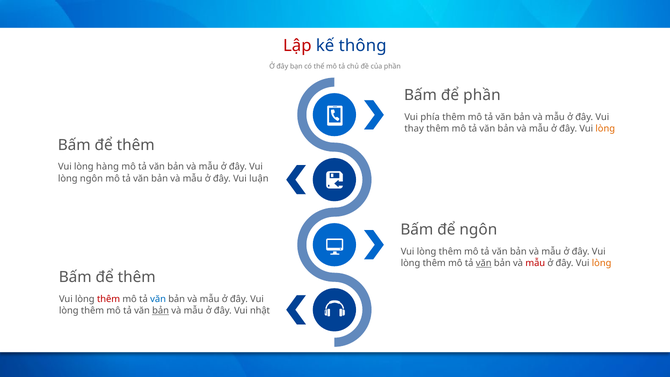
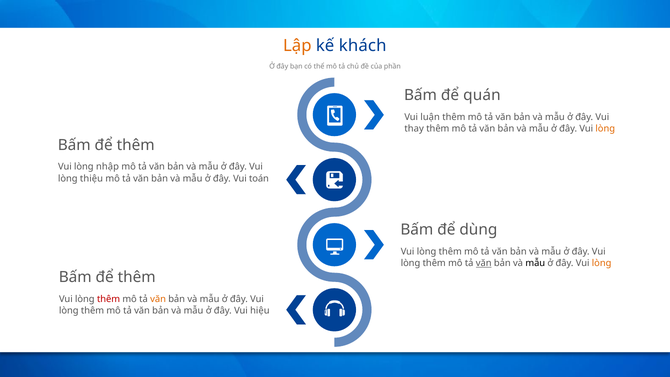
Lập colour: red -> orange
thông: thông -> khách
để phần: phần -> quán
phía: phía -> luận
hàng: hàng -> nhập
lòng ngôn: ngôn -> thiệu
luận: luận -> toán
để ngôn: ngôn -> dùng
mẫu at (535, 263) colour: red -> black
văn at (158, 299) colour: blue -> orange
bản at (161, 310) underline: present -> none
nhật: nhật -> hiệu
